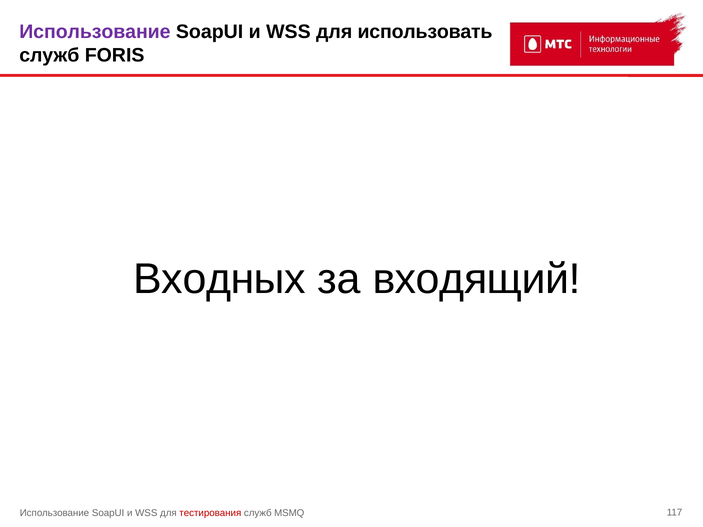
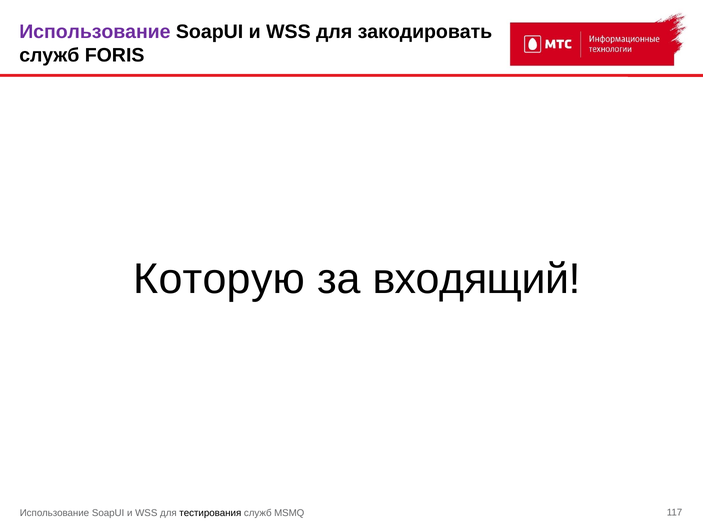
использовать: использовать -> закодировать
Входных: Входных -> Которую
тестирования colour: red -> black
